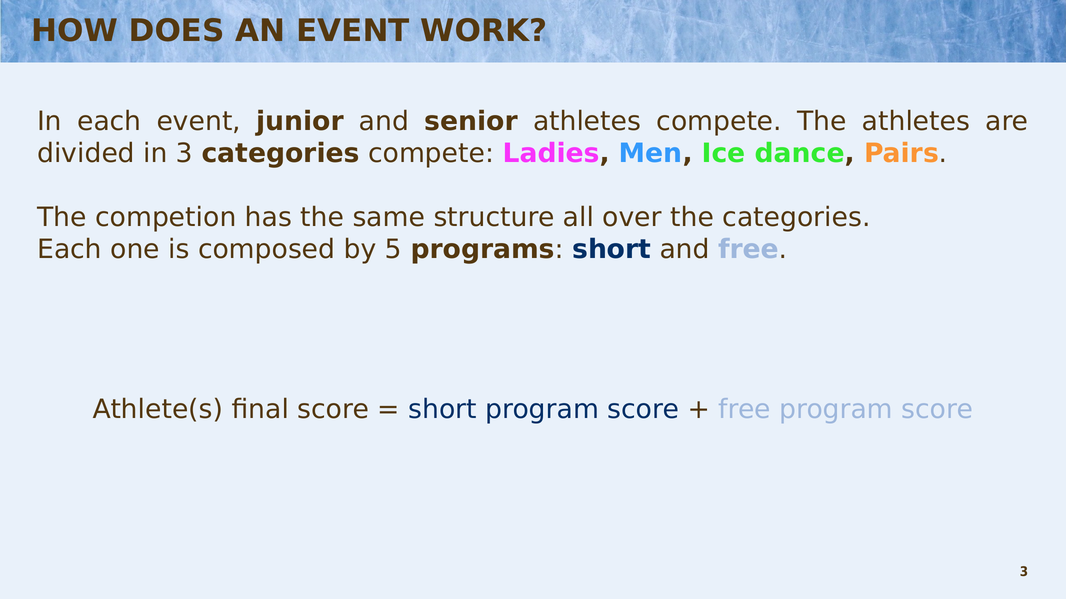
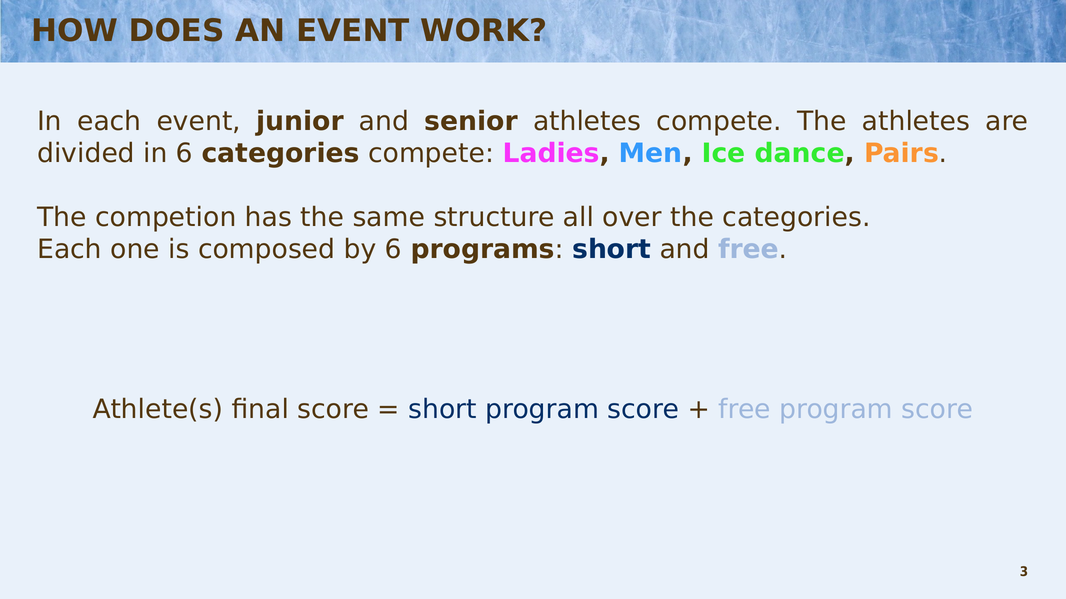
in 3: 3 -> 6
by 5: 5 -> 6
